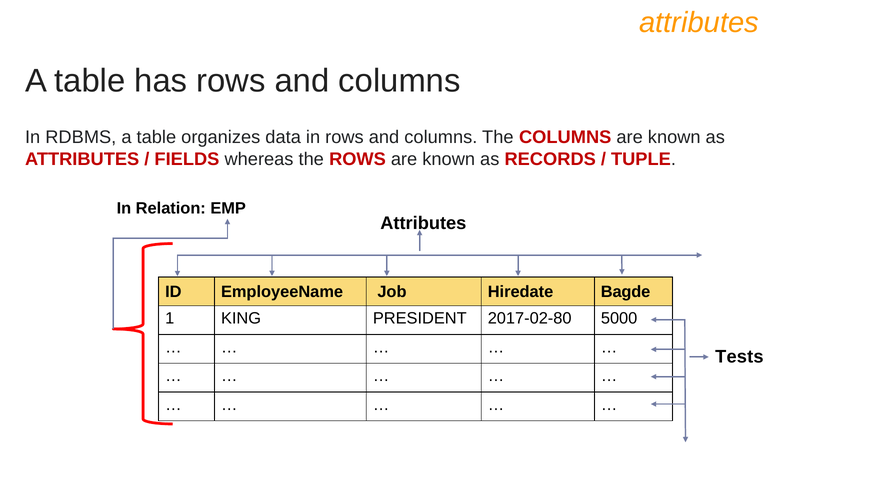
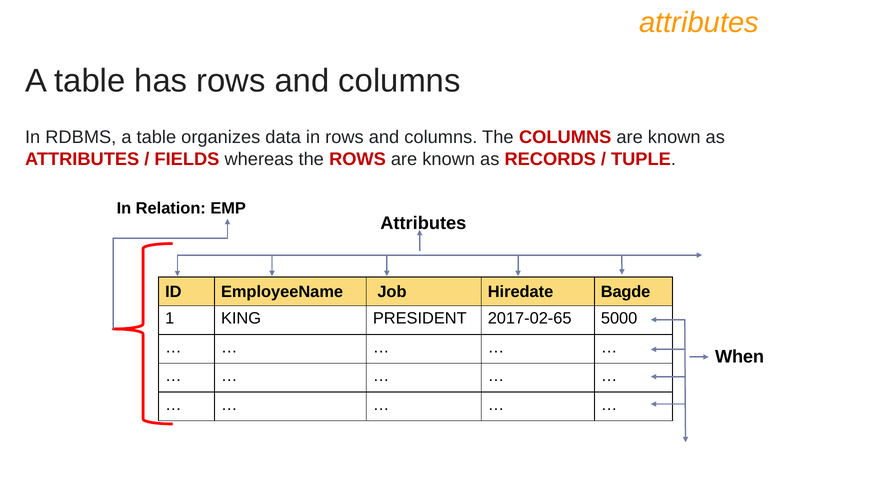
2017-02-80: 2017-02-80 -> 2017-02-65
Tests: Tests -> When
